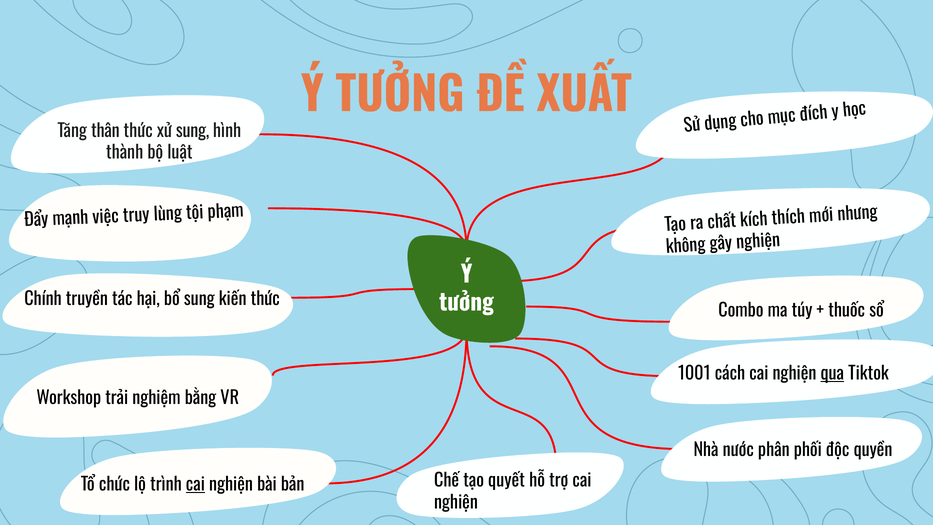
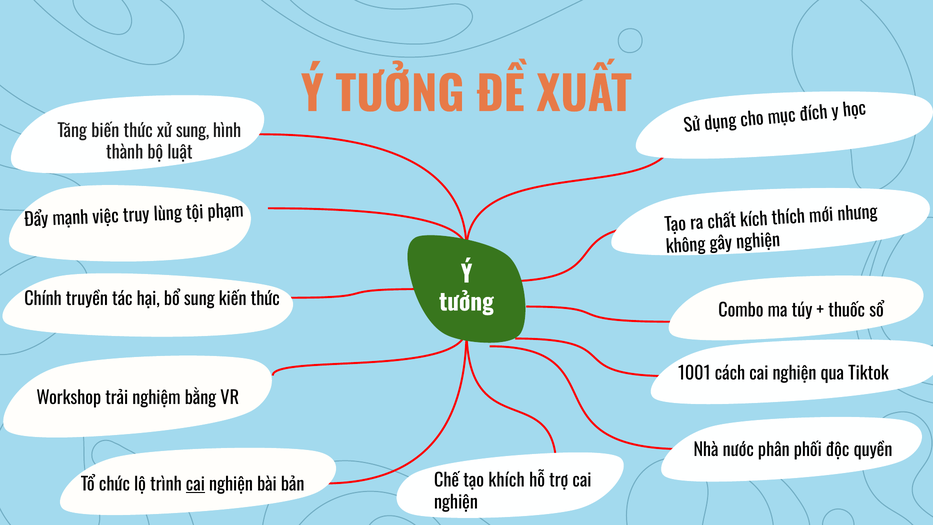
thân: thân -> biến
qua underline: present -> none
quyết: quyết -> khích
